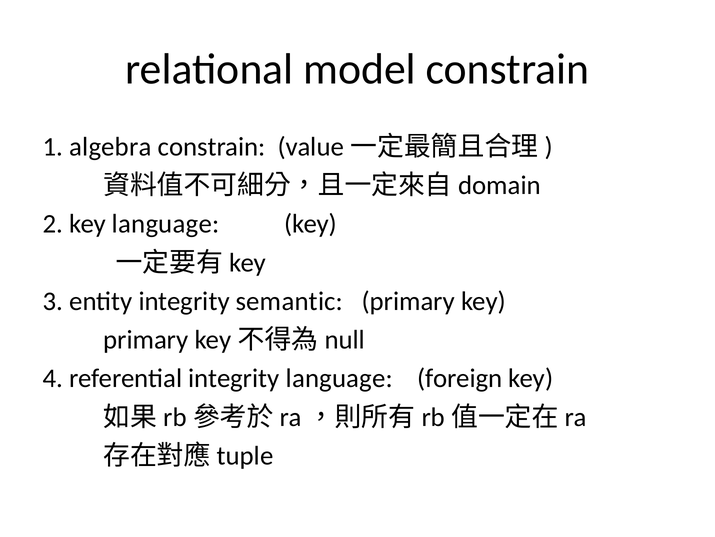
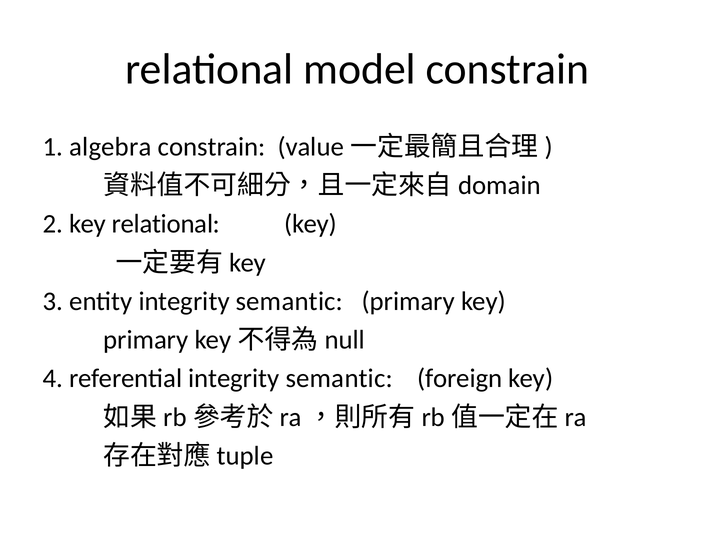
key language: language -> relational
referential integrity language: language -> semantic
